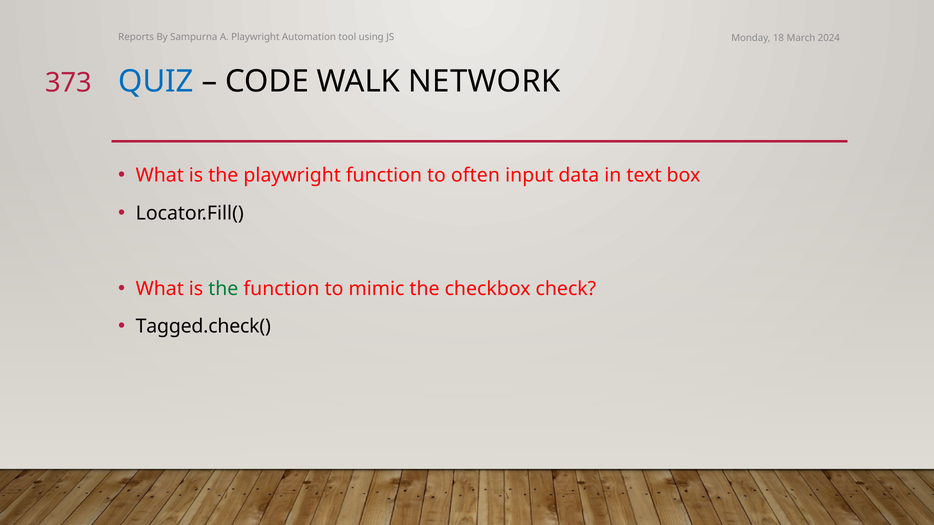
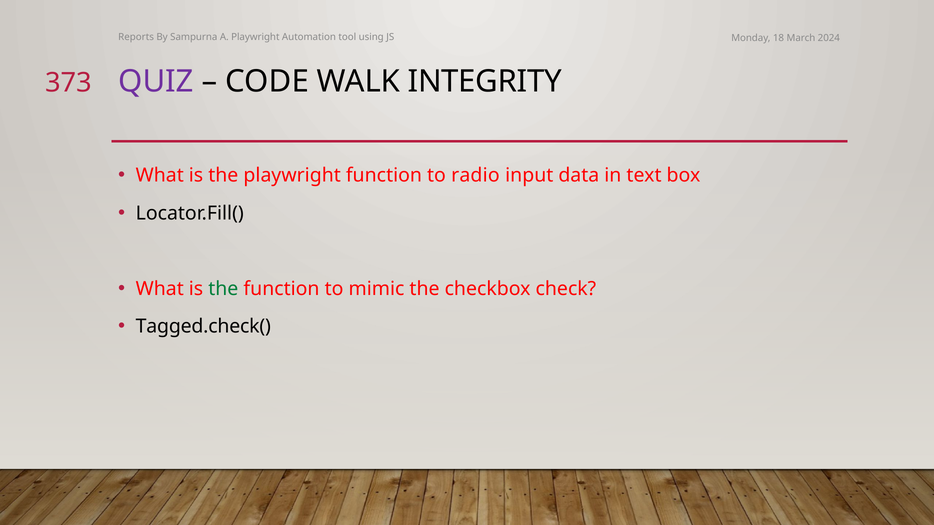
QUIZ colour: blue -> purple
NETWORK: NETWORK -> INTEGRITY
often: often -> radio
